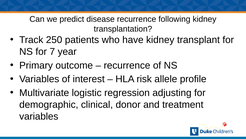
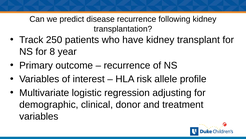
7: 7 -> 8
